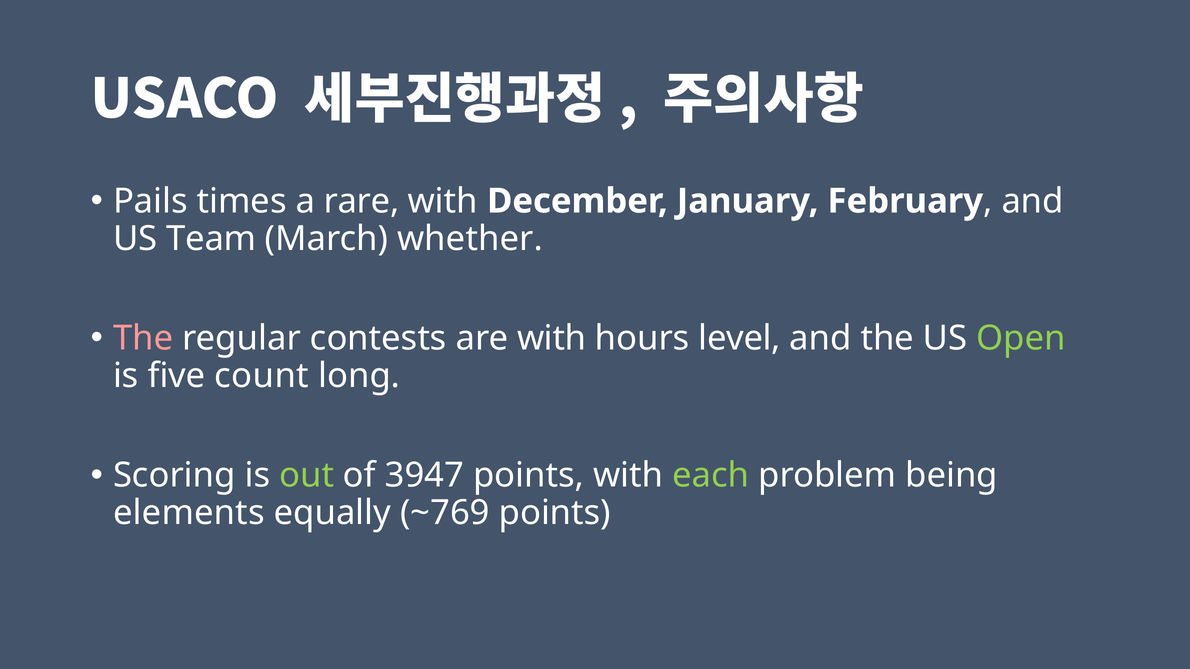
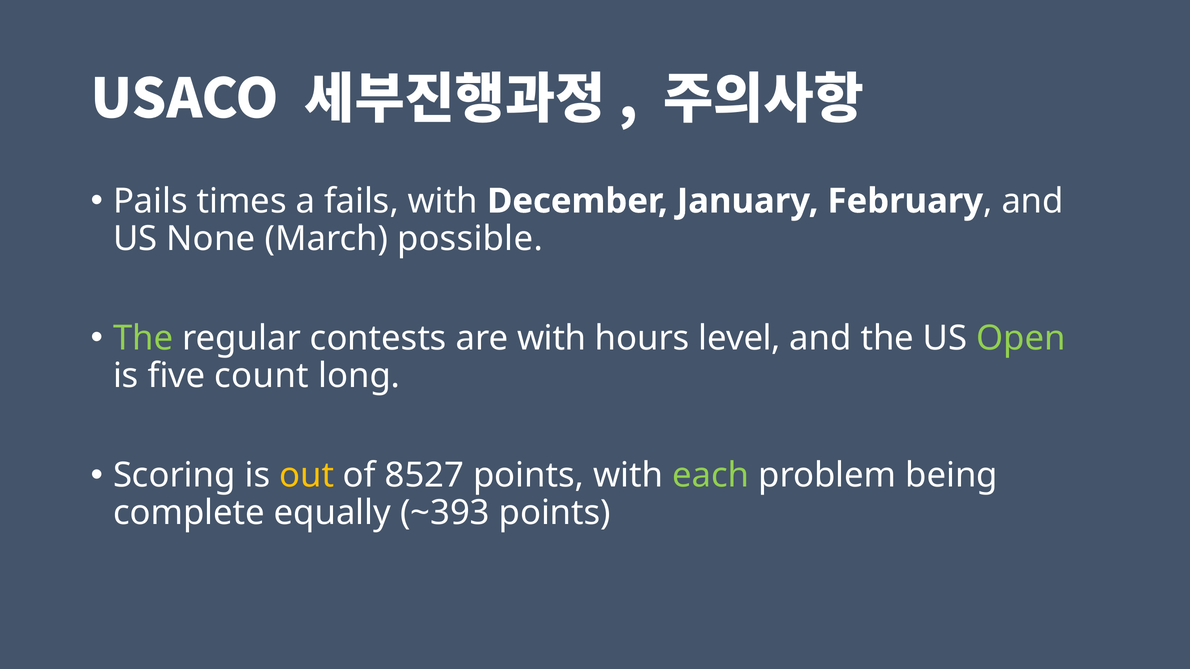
rare: rare -> fails
Team: Team -> None
whether: whether -> possible
The at (143, 338) colour: pink -> light green
out colour: light green -> yellow
3947: 3947 -> 8527
elements: elements -> complete
~769: ~769 -> ~393
